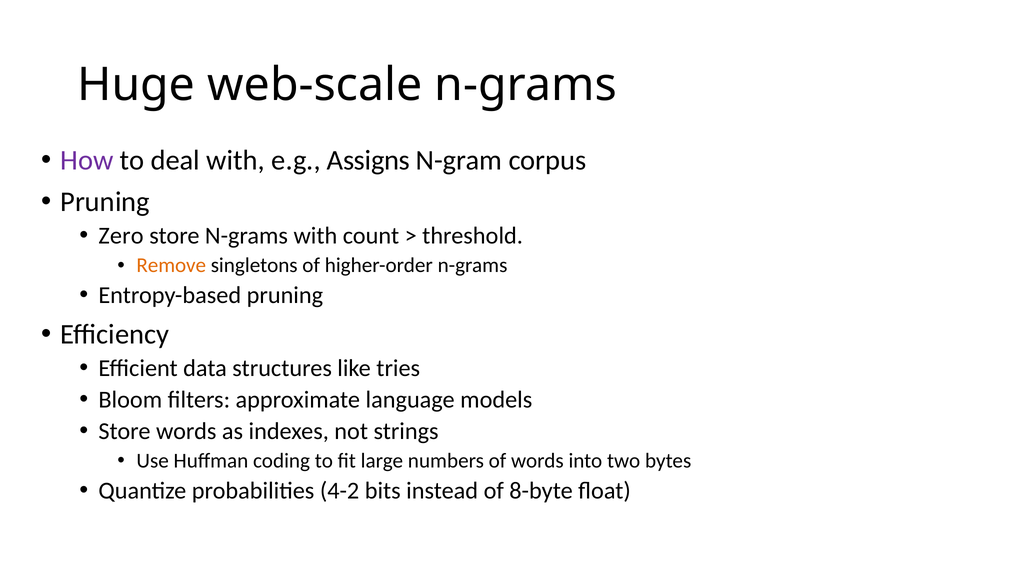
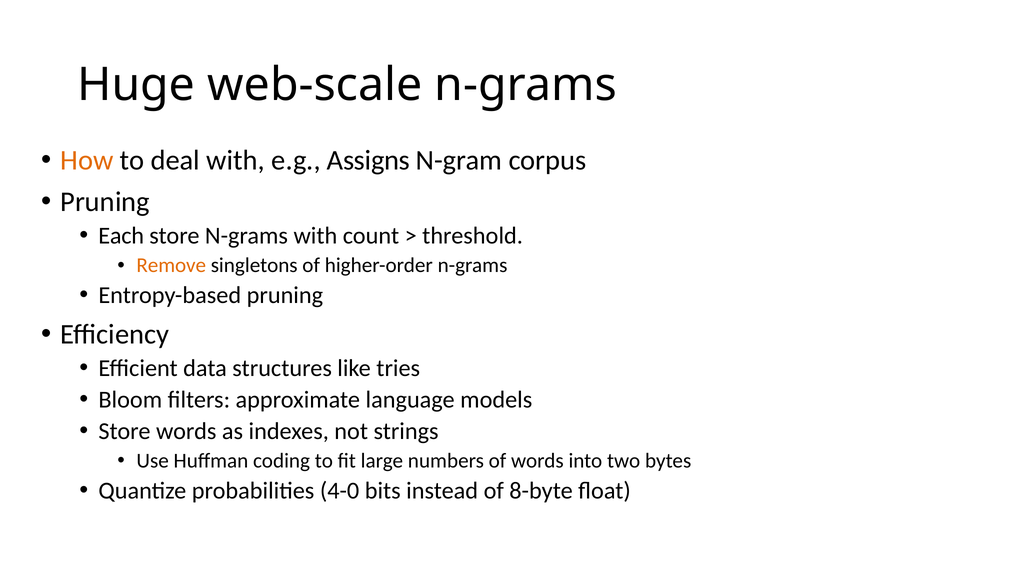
How colour: purple -> orange
Zero: Zero -> Each
4-2: 4-2 -> 4-0
